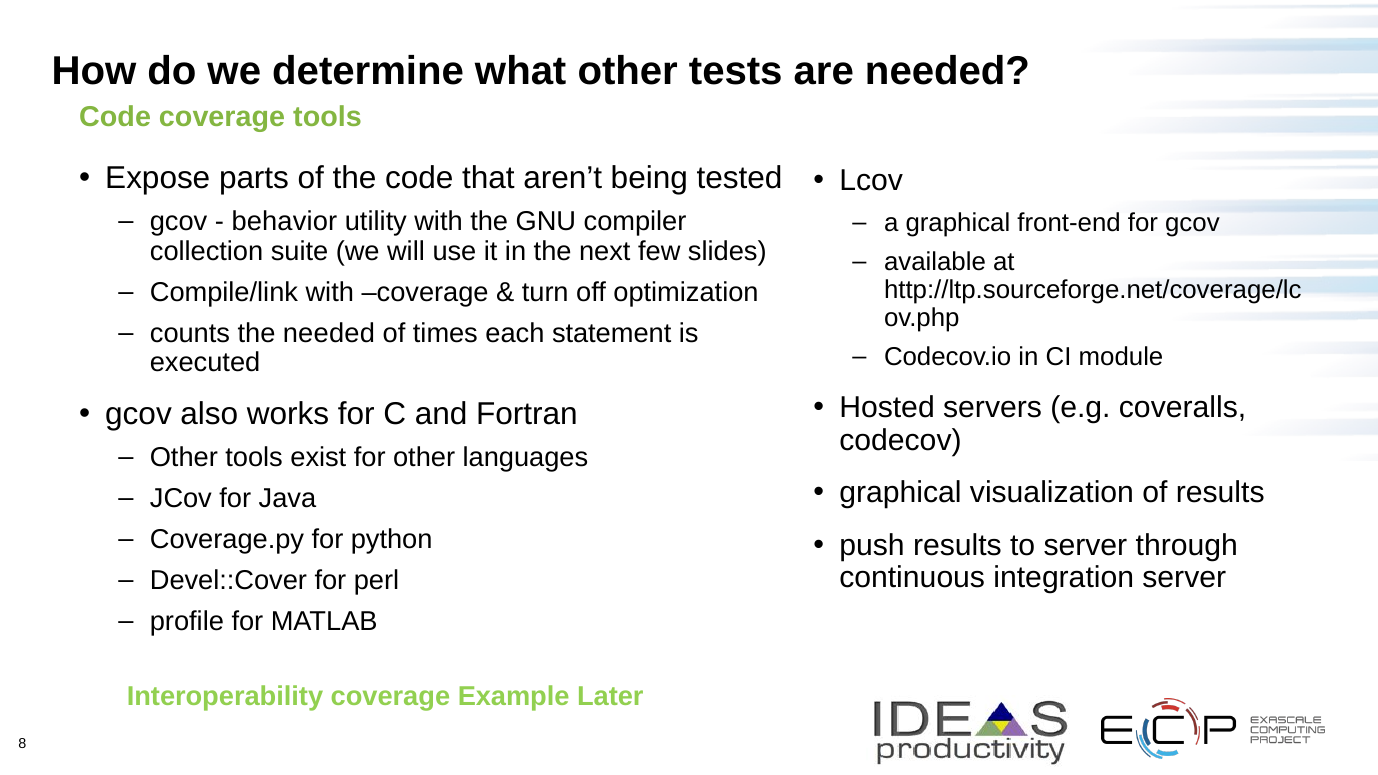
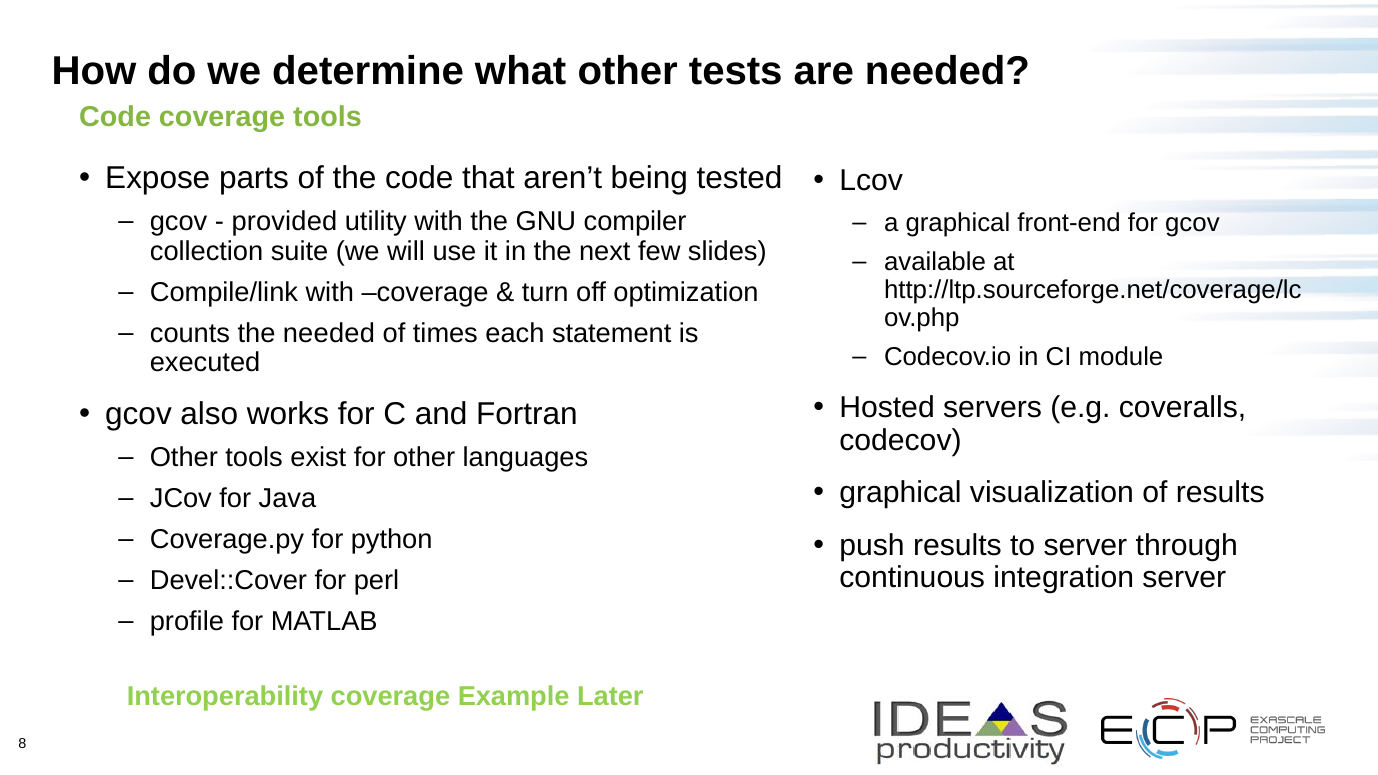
behavior: behavior -> provided
